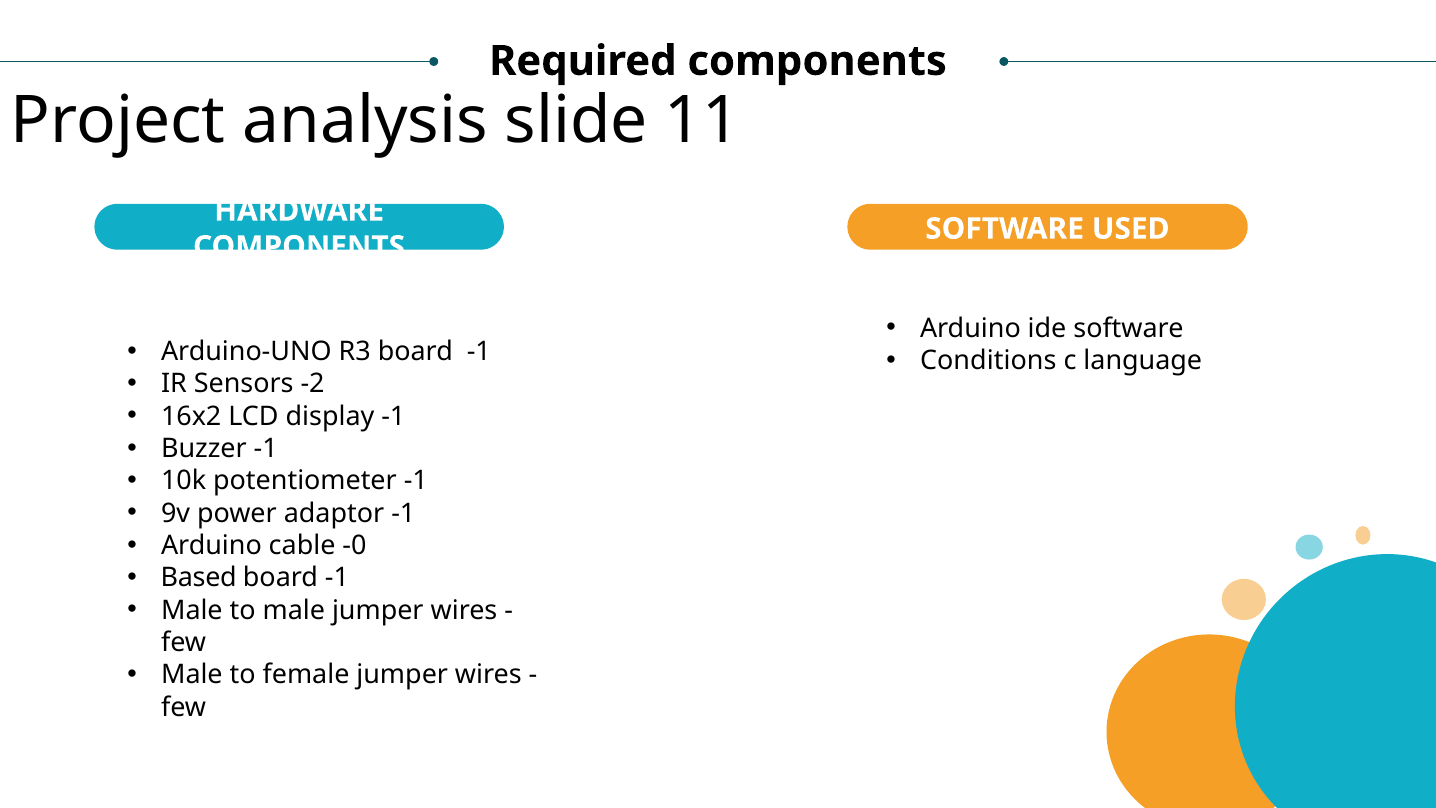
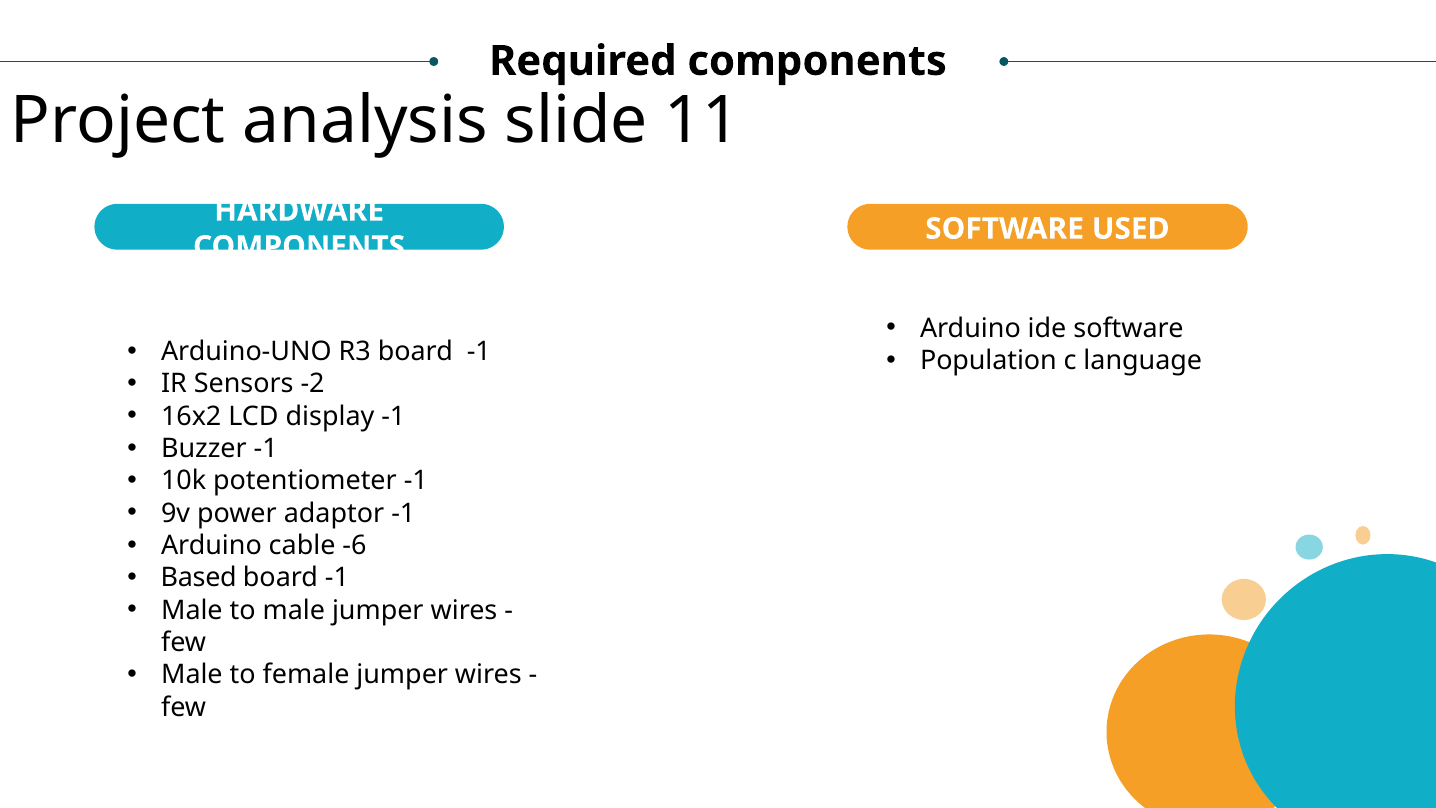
Conditions: Conditions -> Population
-0: -0 -> -6
